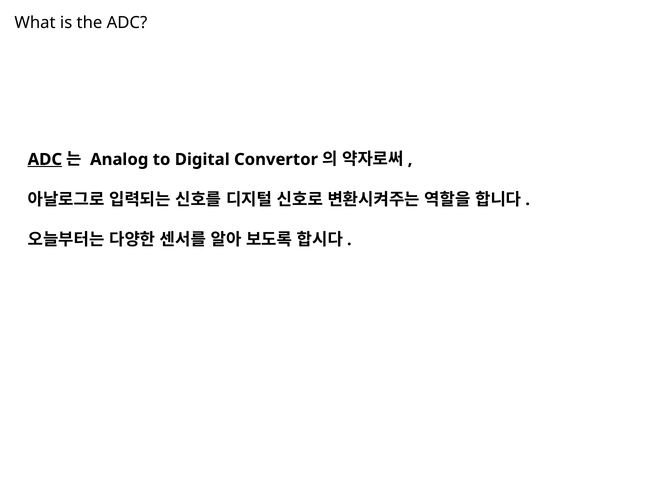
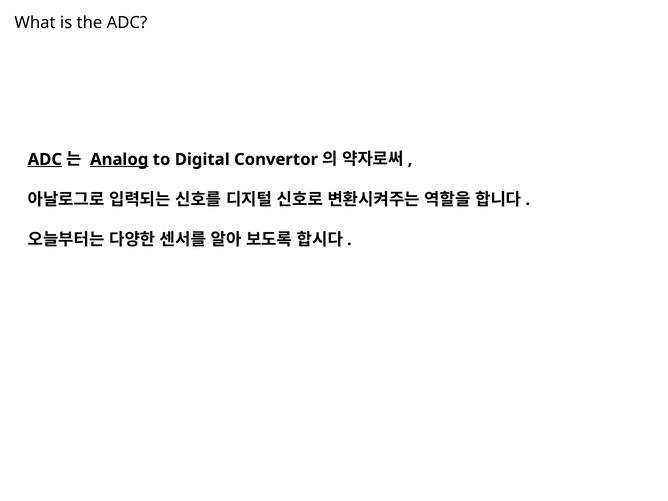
Analog underline: none -> present
